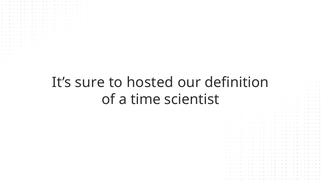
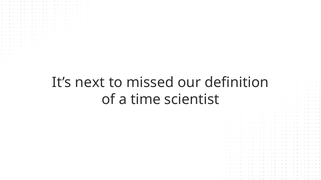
sure: sure -> next
hosted: hosted -> missed
